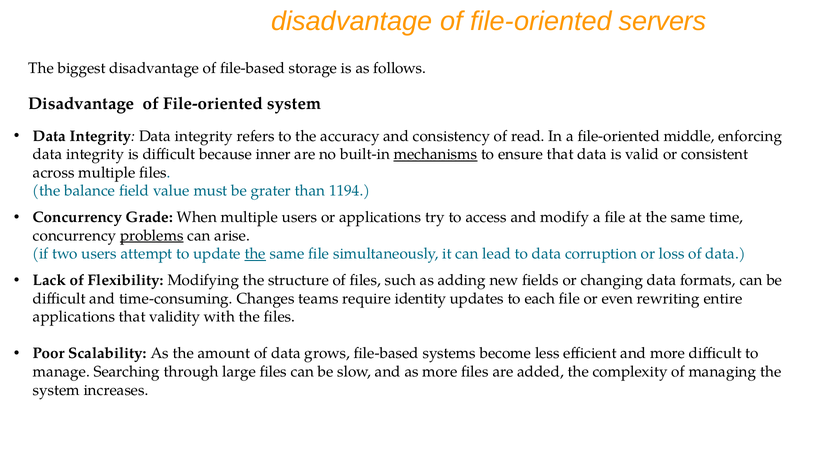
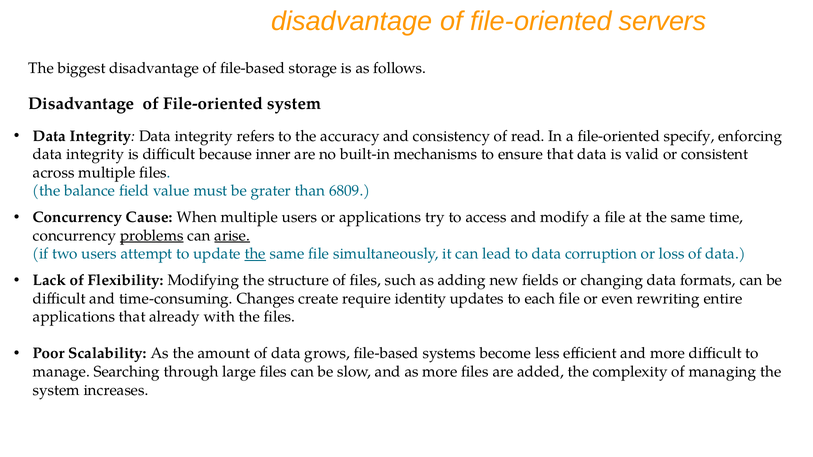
middle: middle -> specify
mechanisms underline: present -> none
1194: 1194 -> 6809
Grade: Grade -> Cause
arise underline: none -> present
teams: teams -> create
validity: validity -> already
